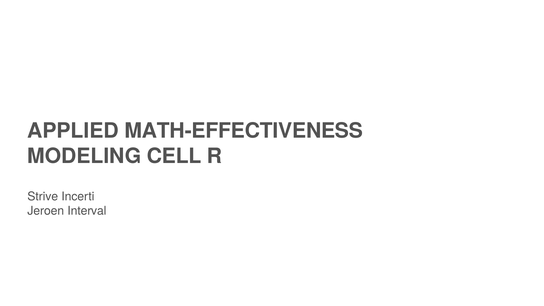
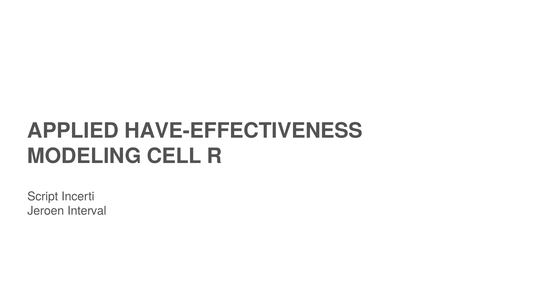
MATH-EFFECTIVENESS: MATH-EFFECTIVENESS -> HAVE-EFFECTIVENESS
Strive: Strive -> Script
